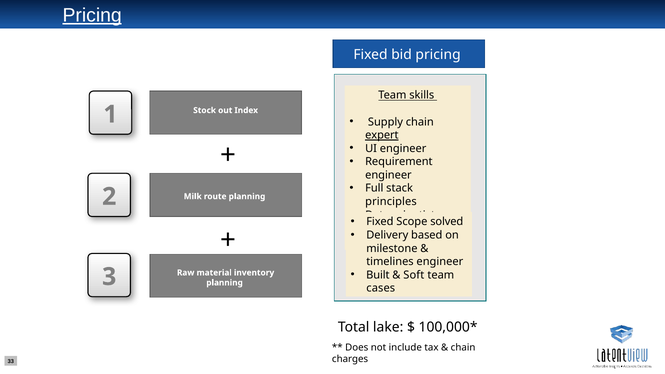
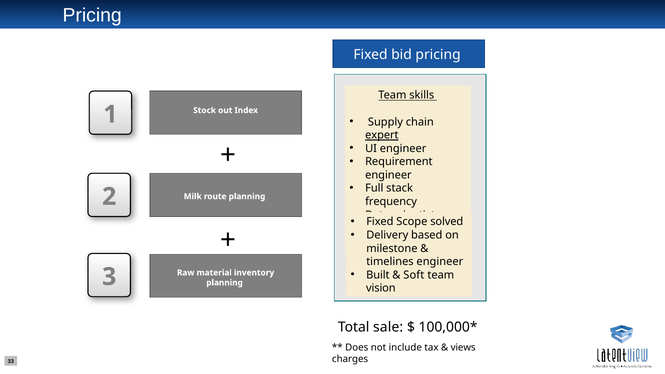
Pricing at (92, 15) underline: present -> none
principles: principles -> frequency
cases: cases -> vision
lake: lake -> sale
chain at (463, 347): chain -> views
